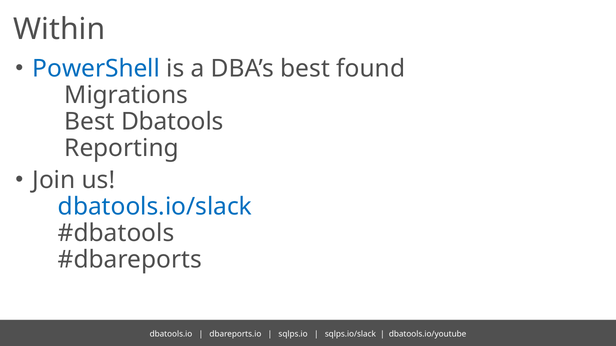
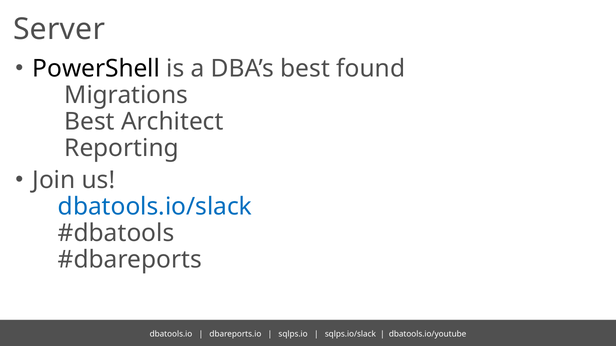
Within: Within -> Server
PowerShell colour: blue -> black
Dbatools: Dbatools -> Architect
